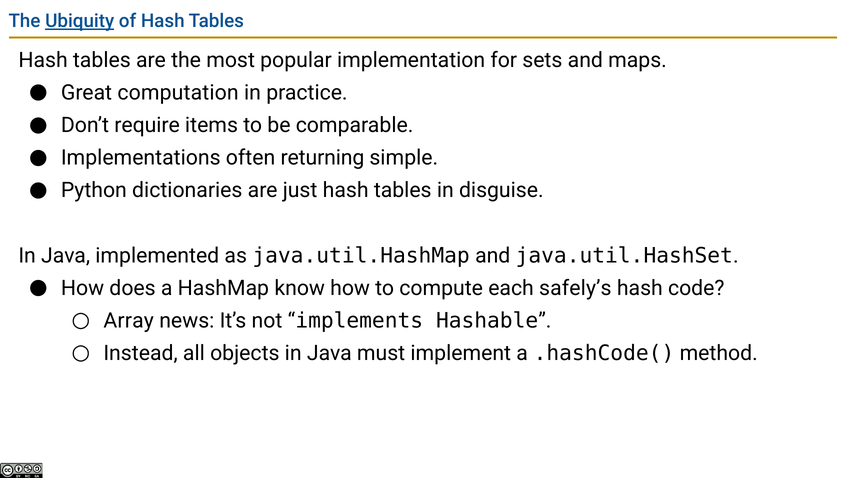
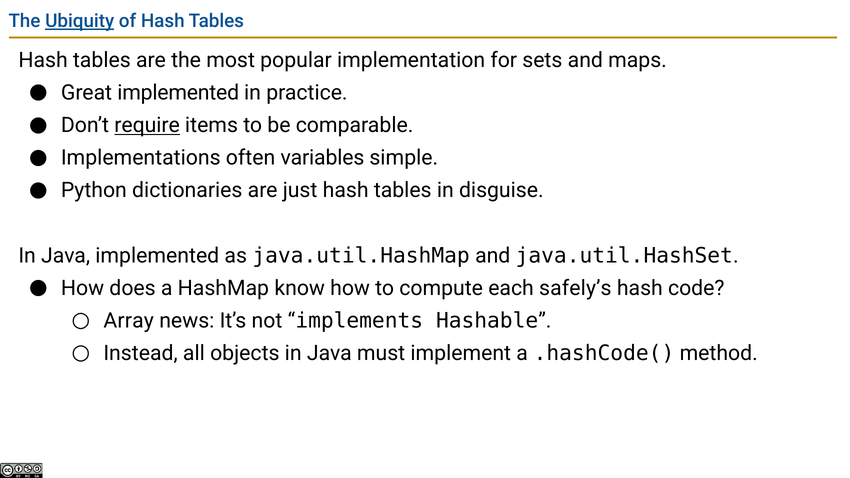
Great computation: computation -> implemented
require underline: none -> present
returning: returning -> variables
